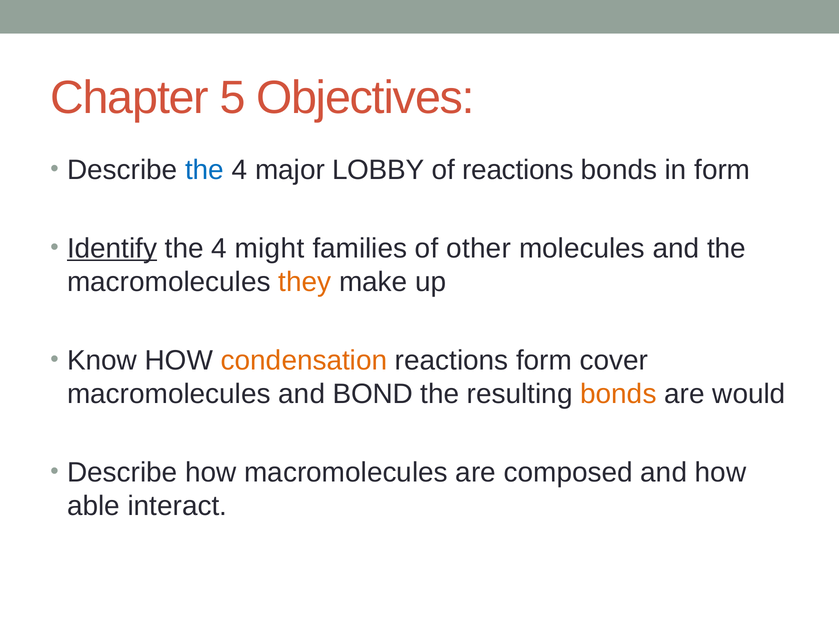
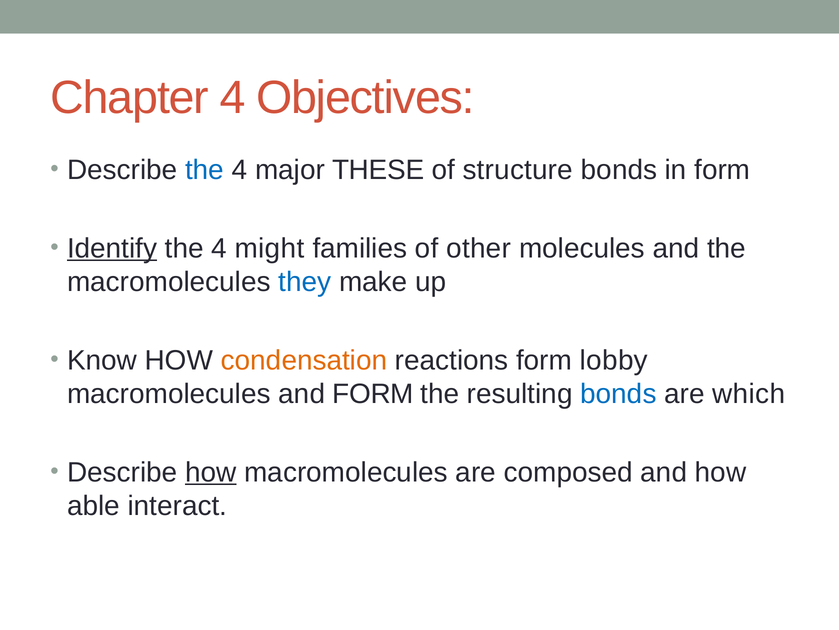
Chapter 5: 5 -> 4
LOBBY: LOBBY -> THESE
of reactions: reactions -> structure
they colour: orange -> blue
cover: cover -> lobby
and BOND: BOND -> FORM
bonds at (618, 393) colour: orange -> blue
would: would -> which
how at (211, 472) underline: none -> present
